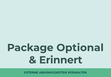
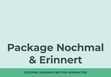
Optional: Optional -> Nochmal
